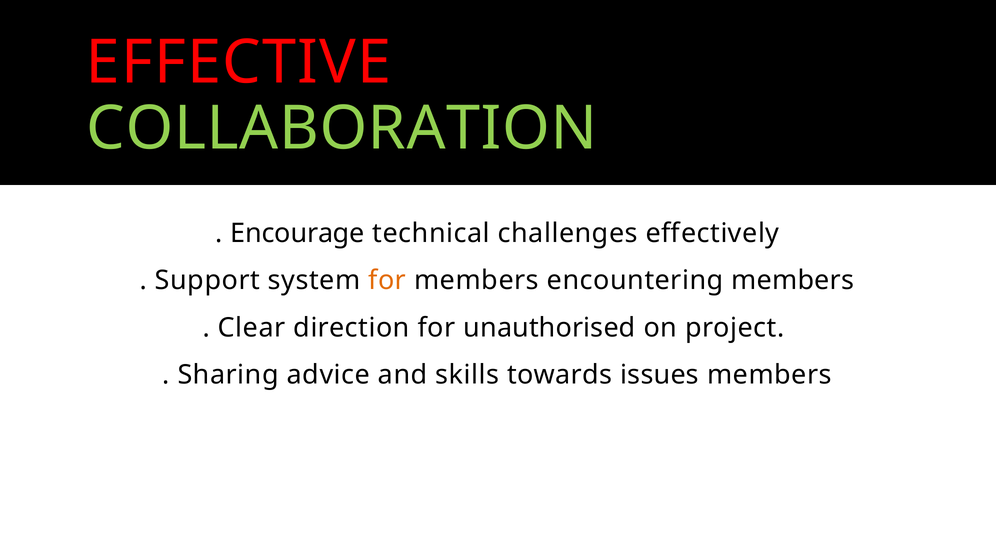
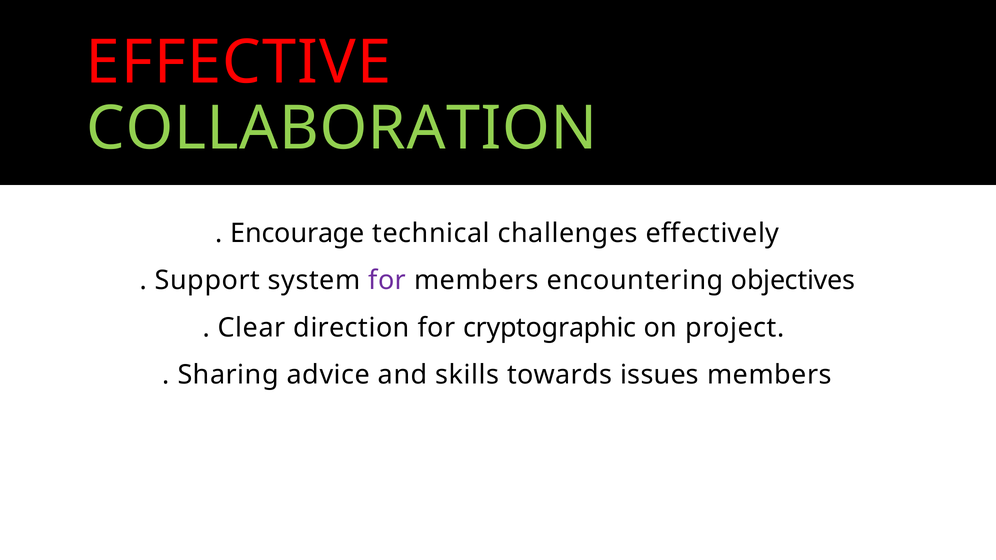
for at (387, 281) colour: orange -> purple
encountering members: members -> objectives
unauthorised: unauthorised -> cryptographic
